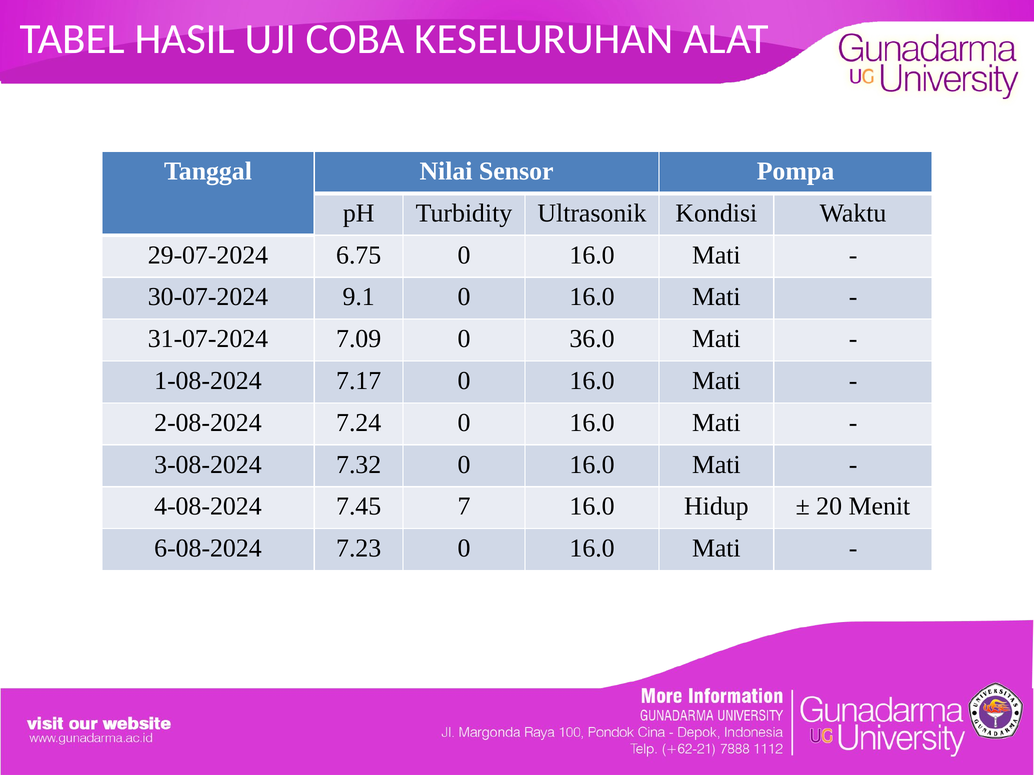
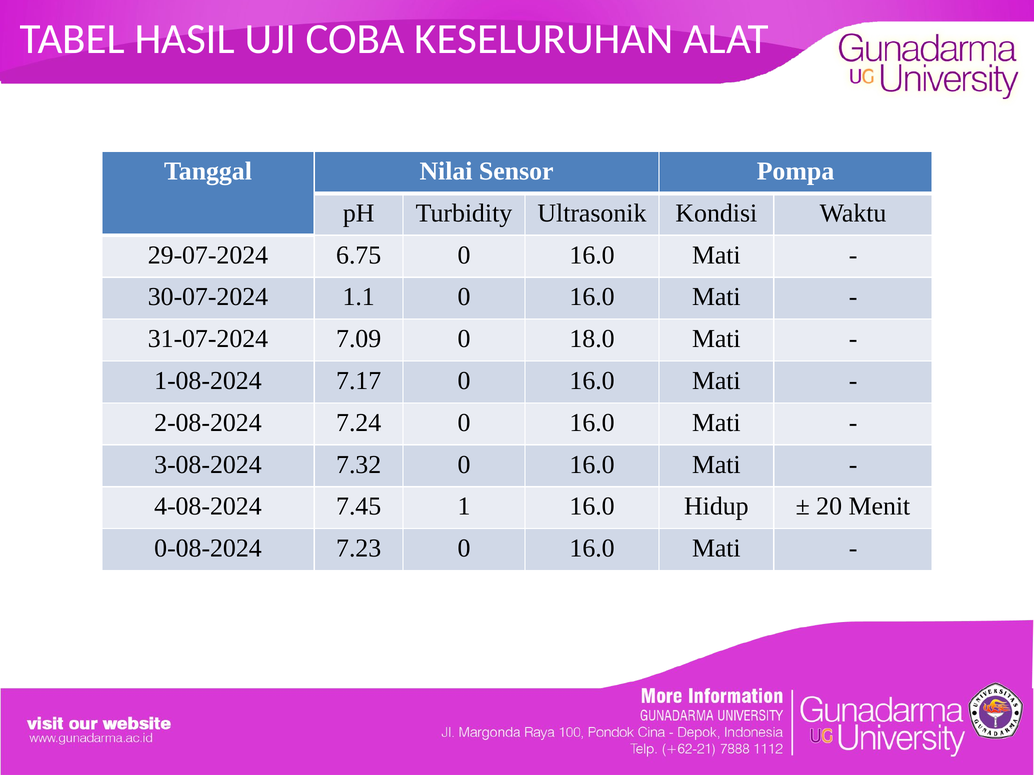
9.1: 9.1 -> 1.1
36.0: 36.0 -> 18.0
7: 7 -> 1
6-08-2024: 6-08-2024 -> 0-08-2024
